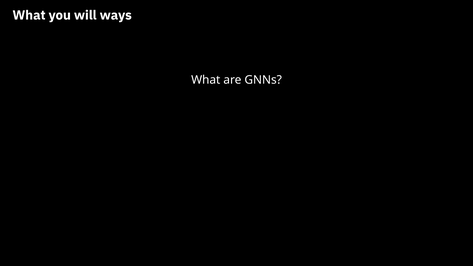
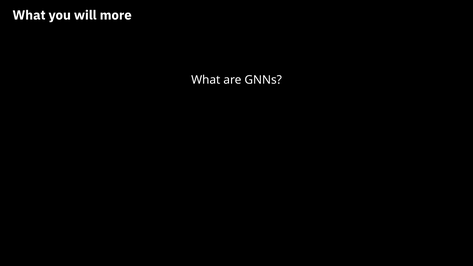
ways: ways -> more
